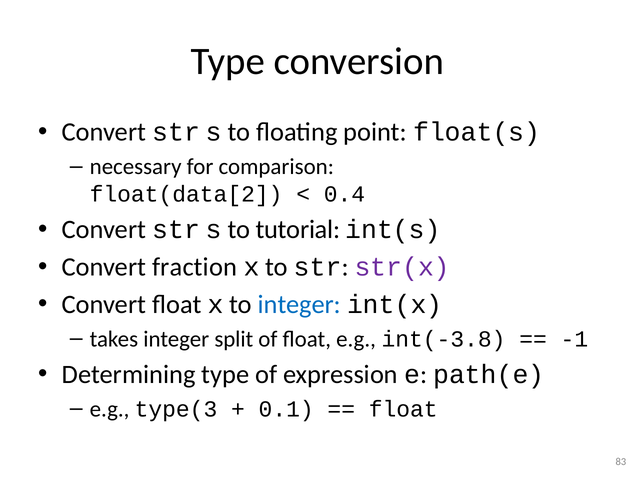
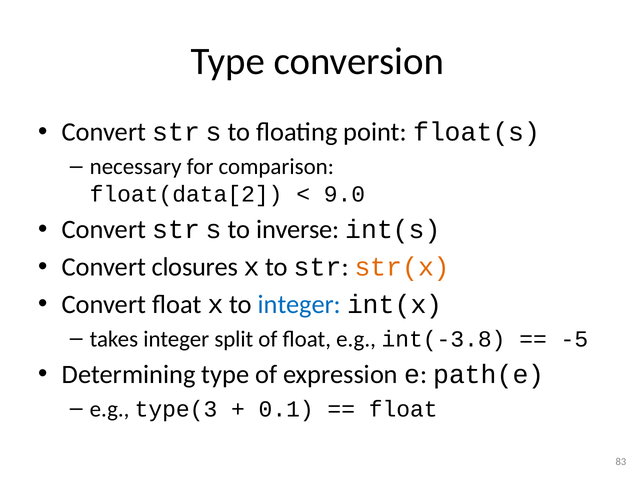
0.4: 0.4 -> 9.0
tutorial: tutorial -> inverse
fraction: fraction -> closures
str(x colour: purple -> orange
-1: -1 -> -5
